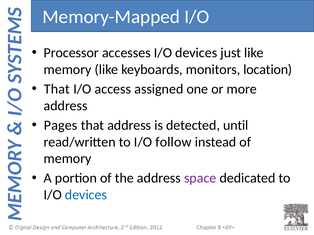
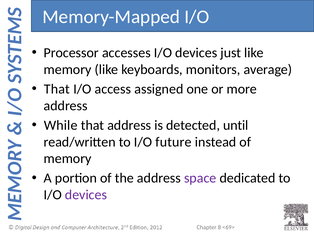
location: location -> average
Pages: Pages -> While
follow: follow -> future
devices at (86, 195) colour: blue -> purple
